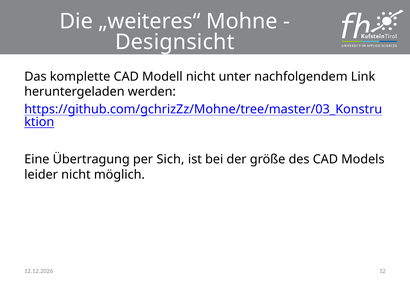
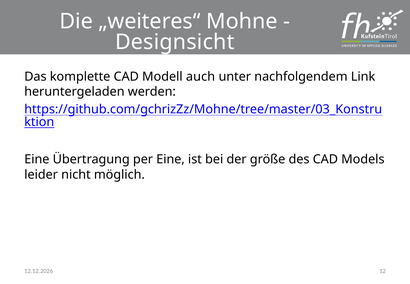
Modell nicht: nicht -> auch
per Sich: Sich -> Eine
